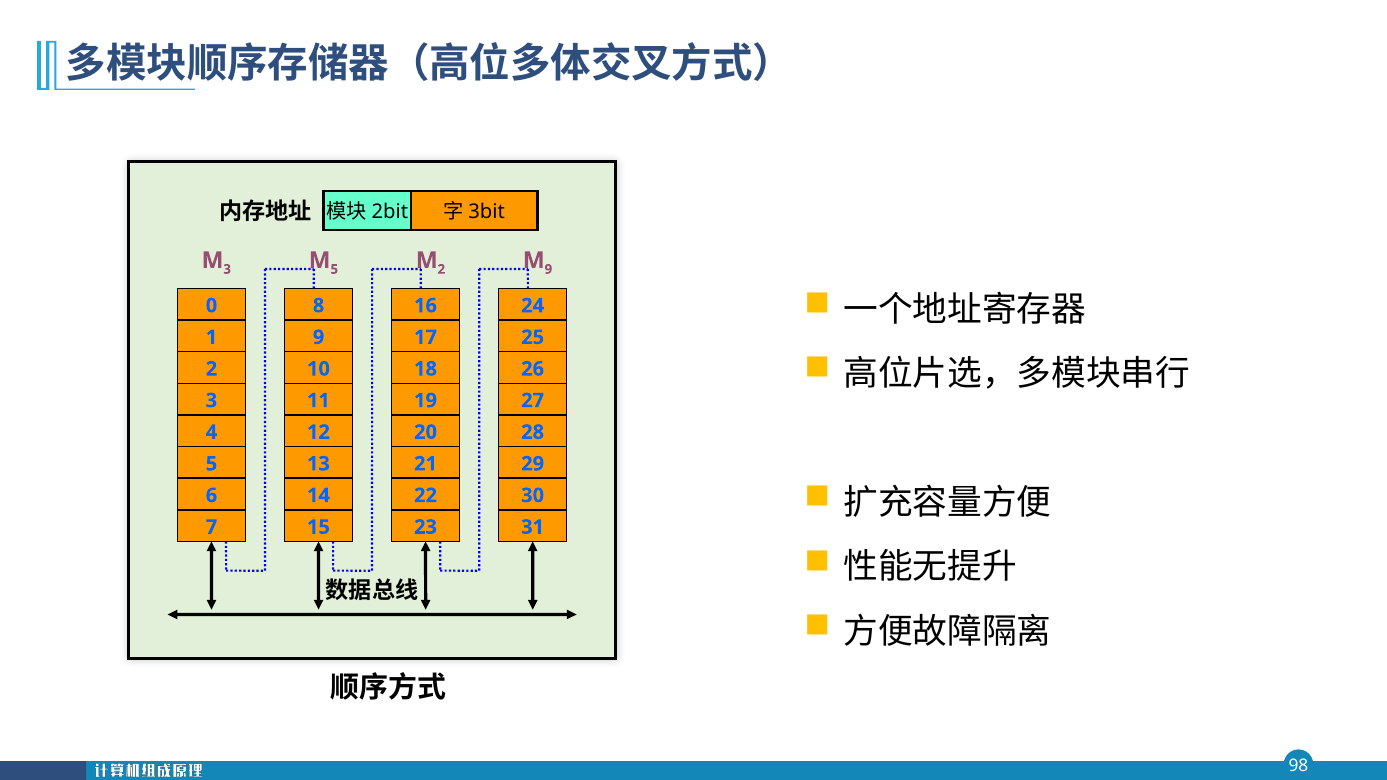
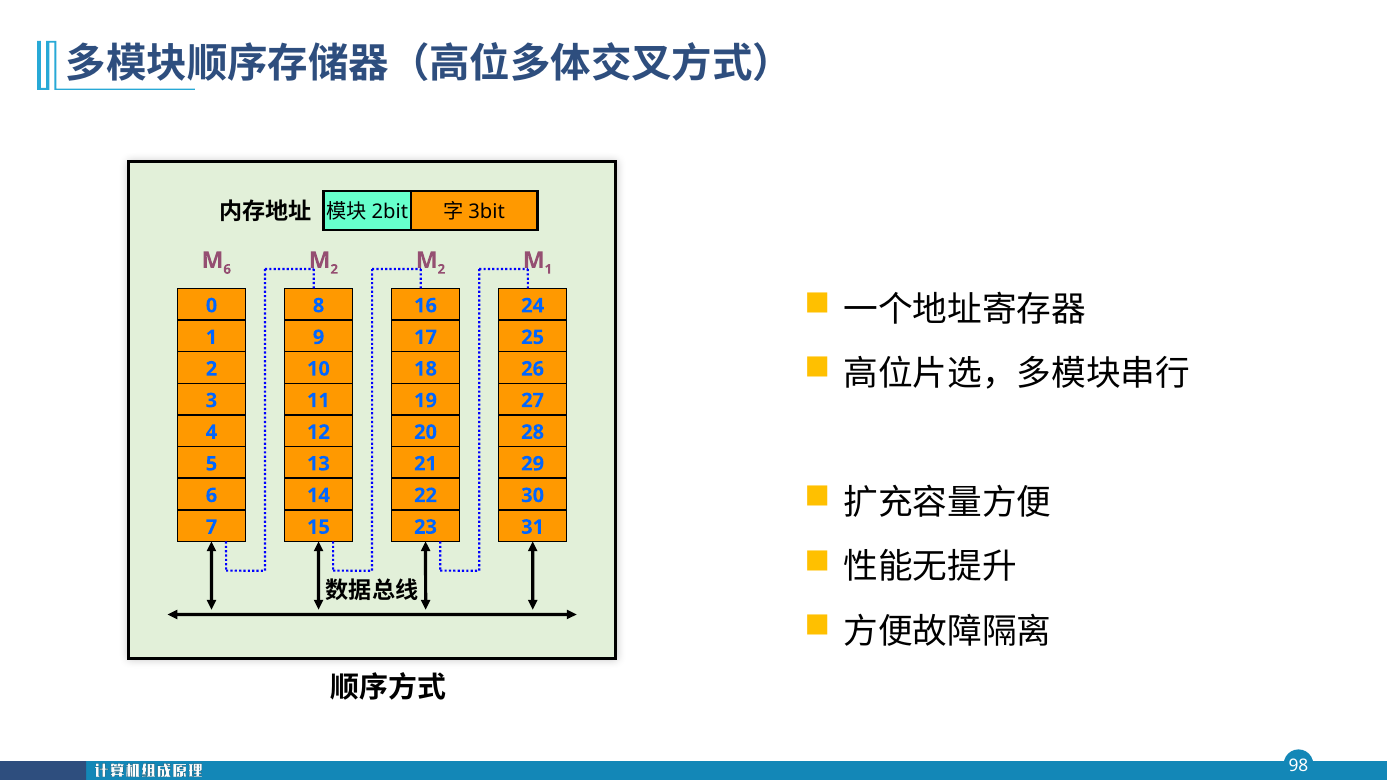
3 at (227, 269): 3 -> 6
5 at (334, 269): 5 -> 2
9 at (548, 269): 9 -> 1
